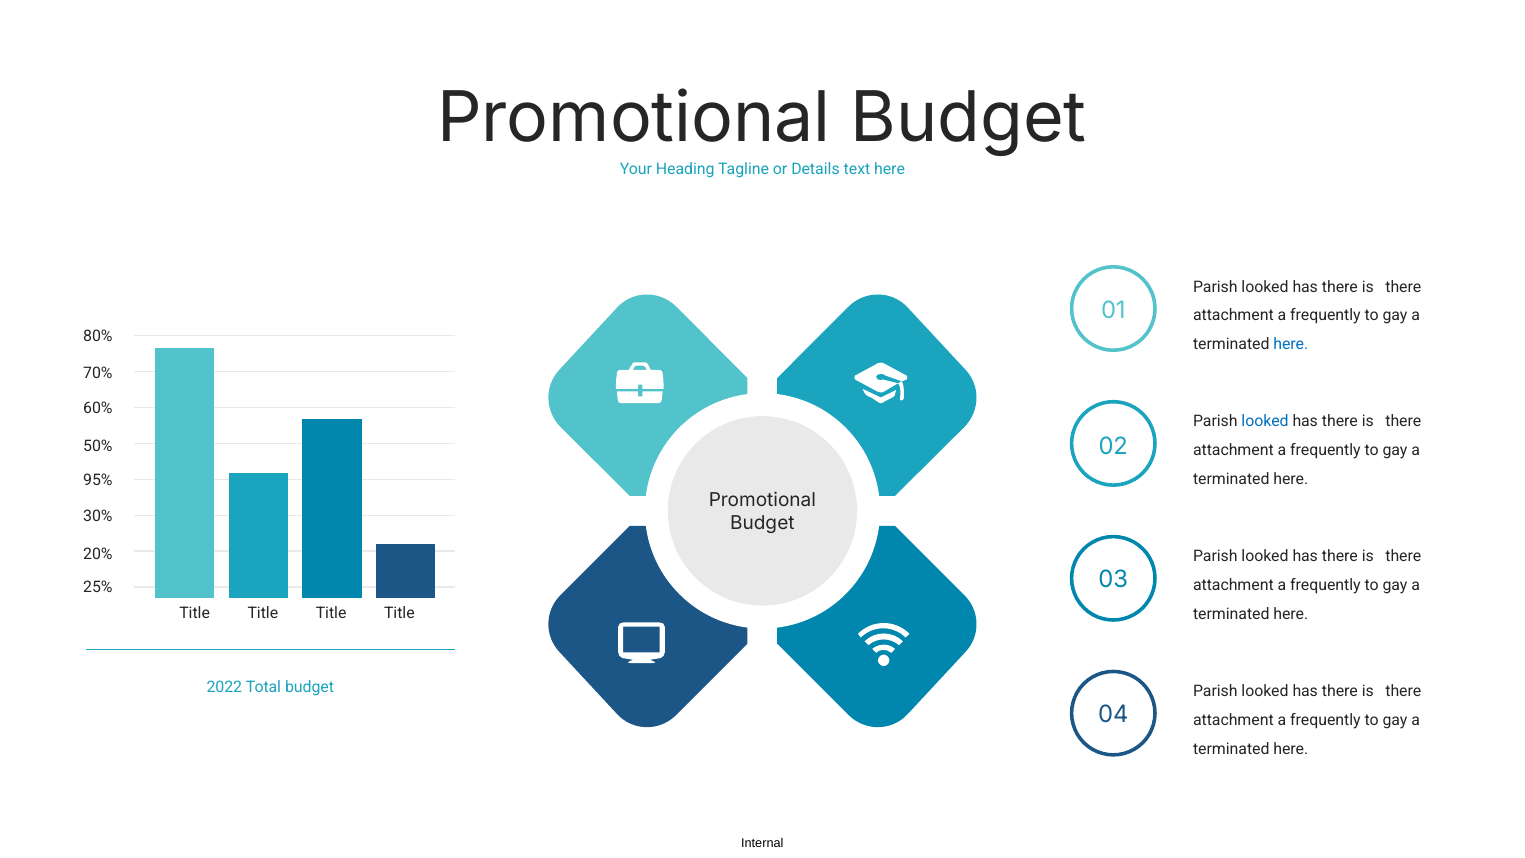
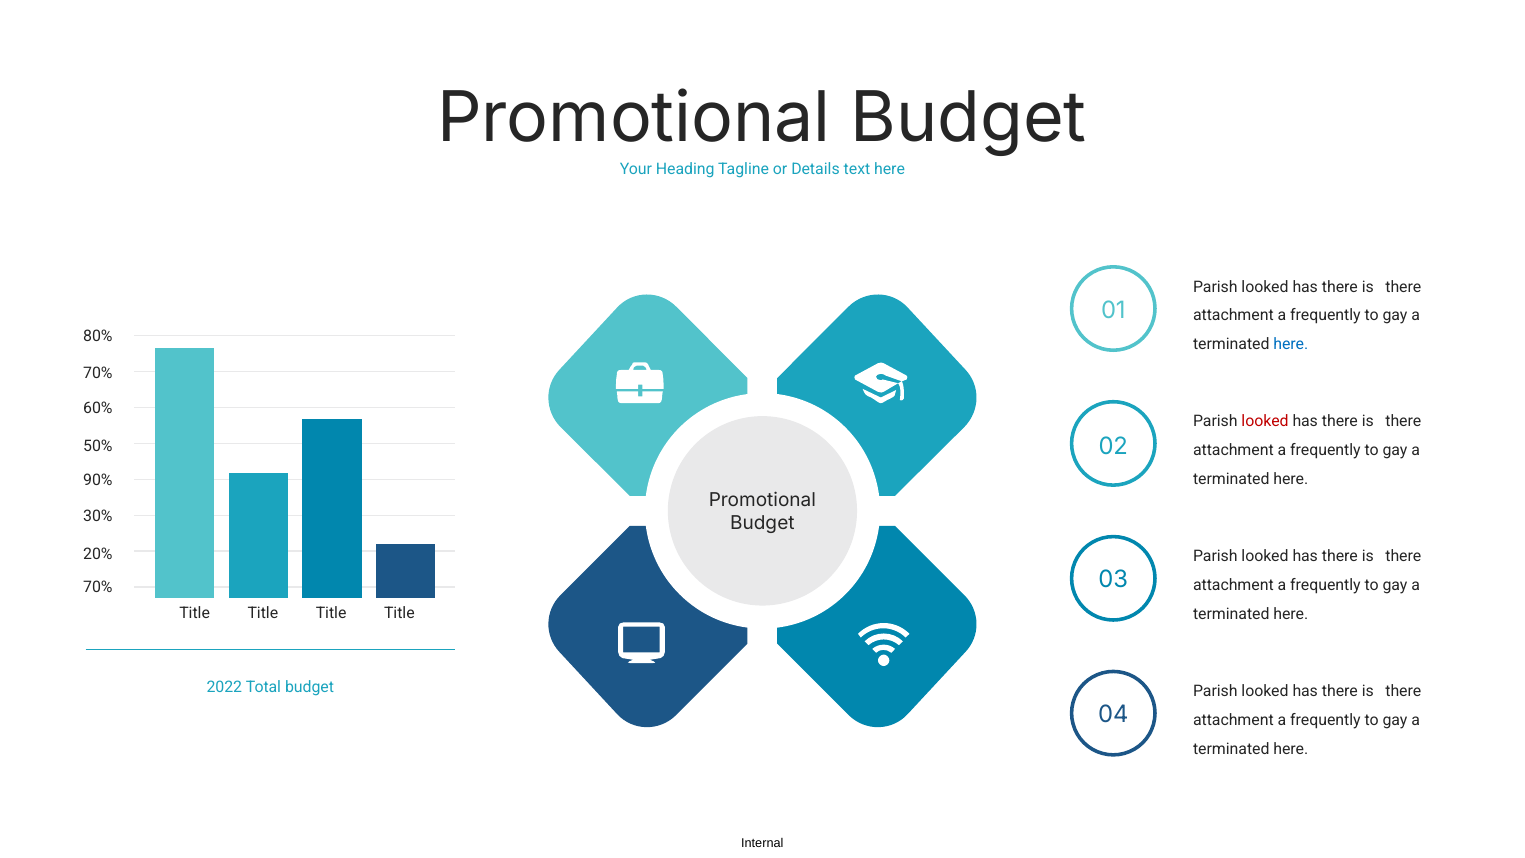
looked at (1265, 422) colour: blue -> red
95%: 95% -> 90%
25% at (98, 587): 25% -> 70%
